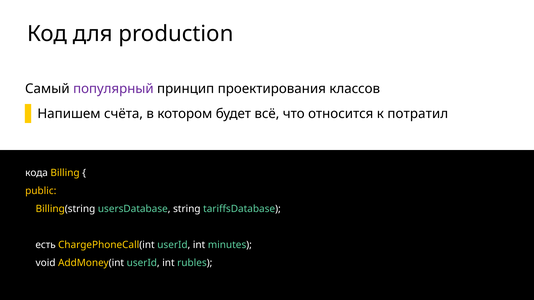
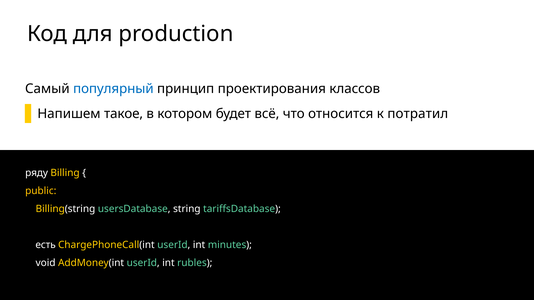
популярный colour: purple -> blue
счёта: счёта -> такое
кода: кода -> ряду
